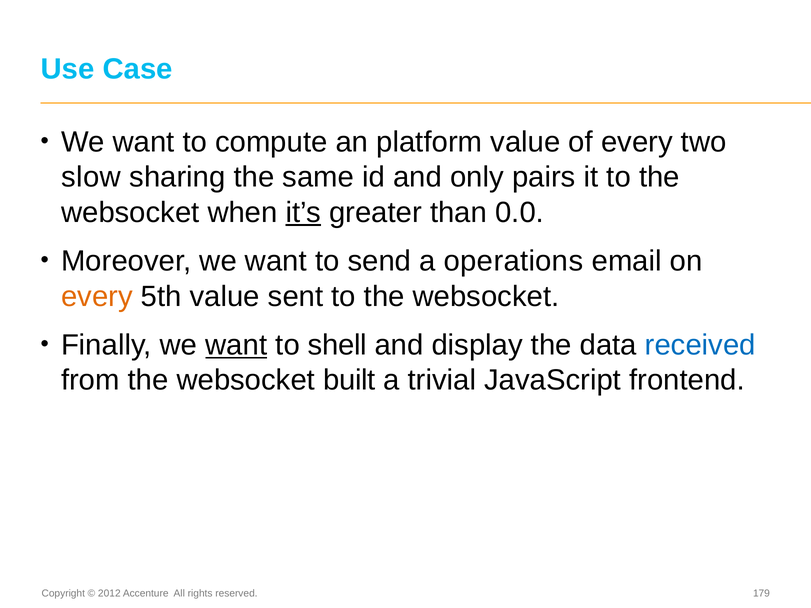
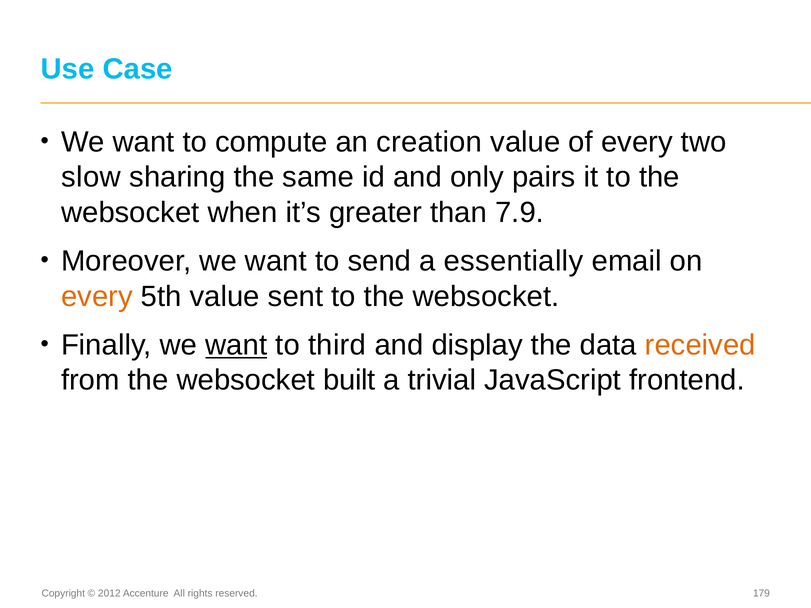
platform: platform -> creation
it’s underline: present -> none
0.0: 0.0 -> 7.9
operations: operations -> essentially
shell: shell -> third
received colour: blue -> orange
